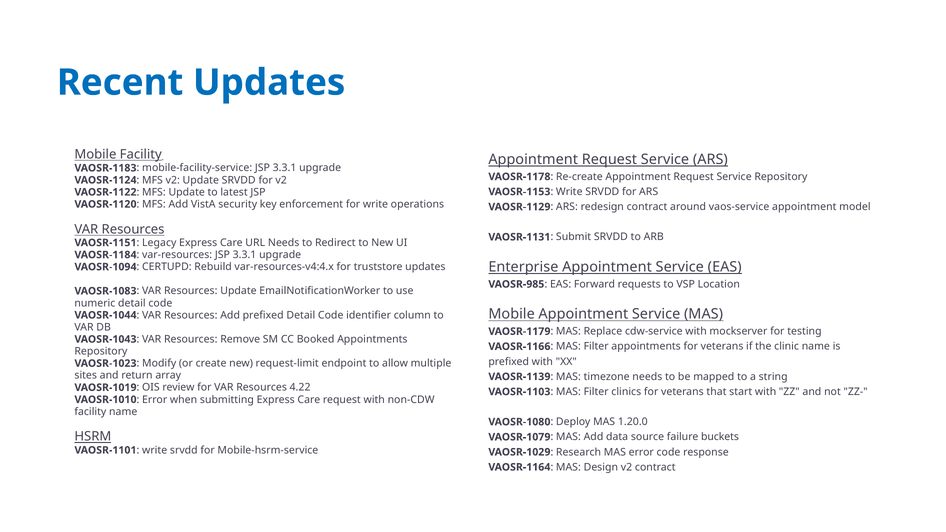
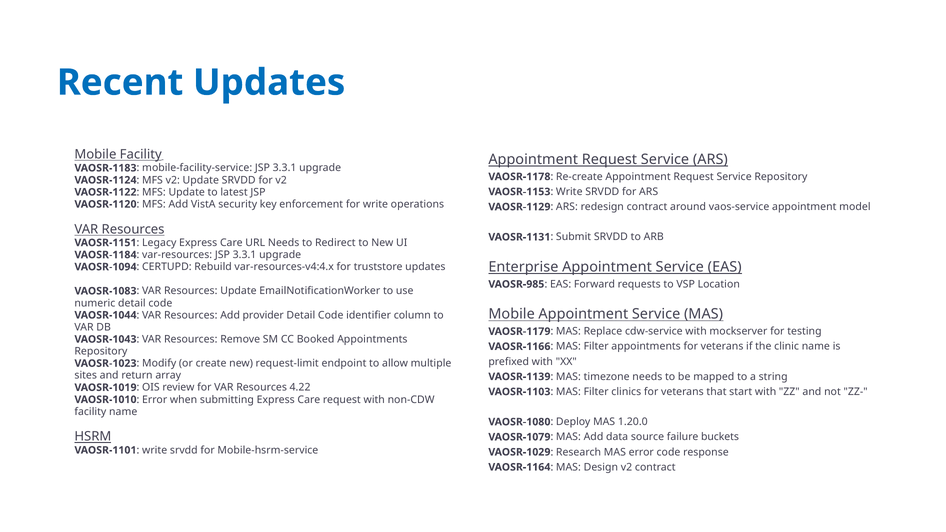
Add prefixed: prefixed -> provider
